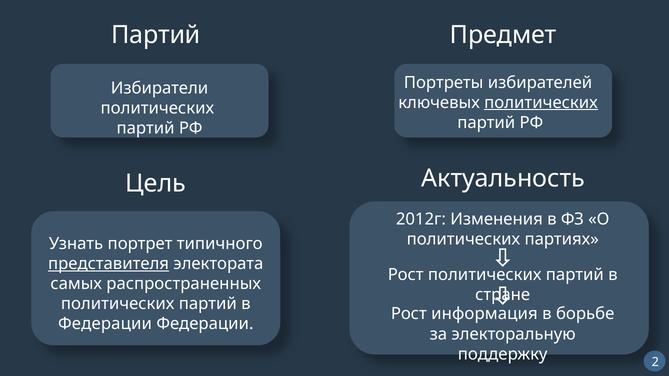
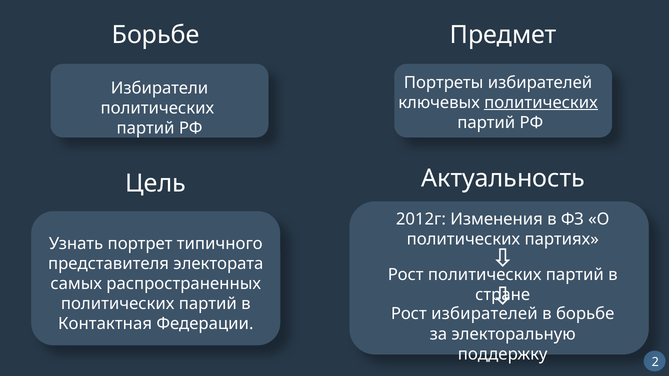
Партий at (156, 35): Партий -> Борьбе
представителя underline: present -> none
Рост информация: информация -> избирателей
Федерации at (105, 324): Федерации -> Контактная
